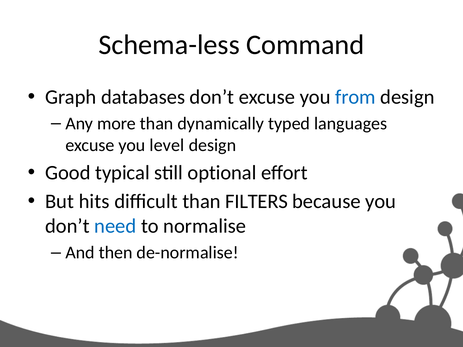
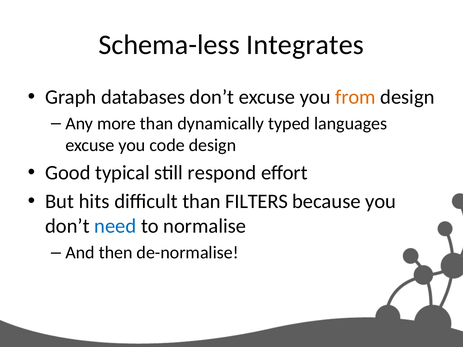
Command: Command -> Integrates
from colour: blue -> orange
level: level -> code
optional: optional -> respond
